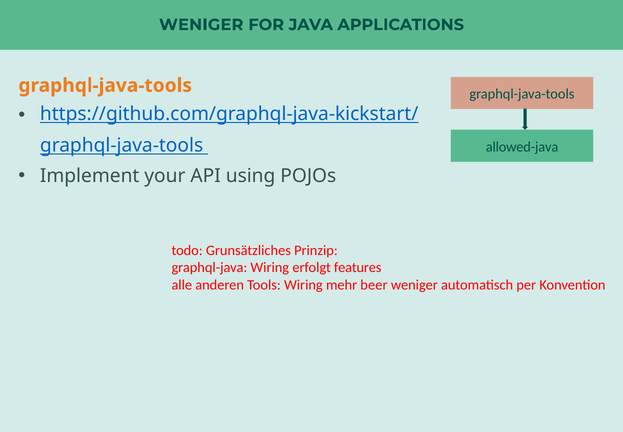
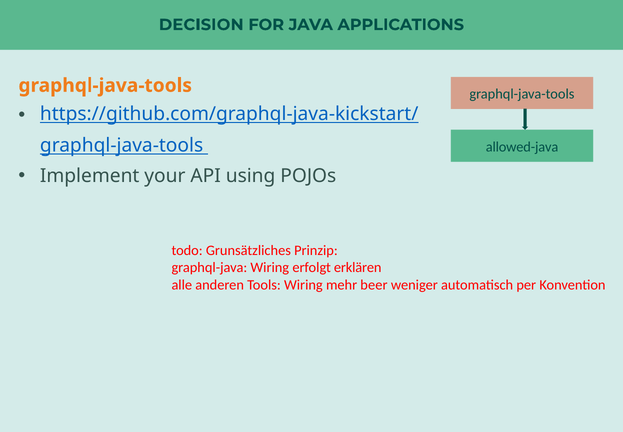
WENIGER at (201, 25): WENIGER -> DECISION
features: features -> erklären
